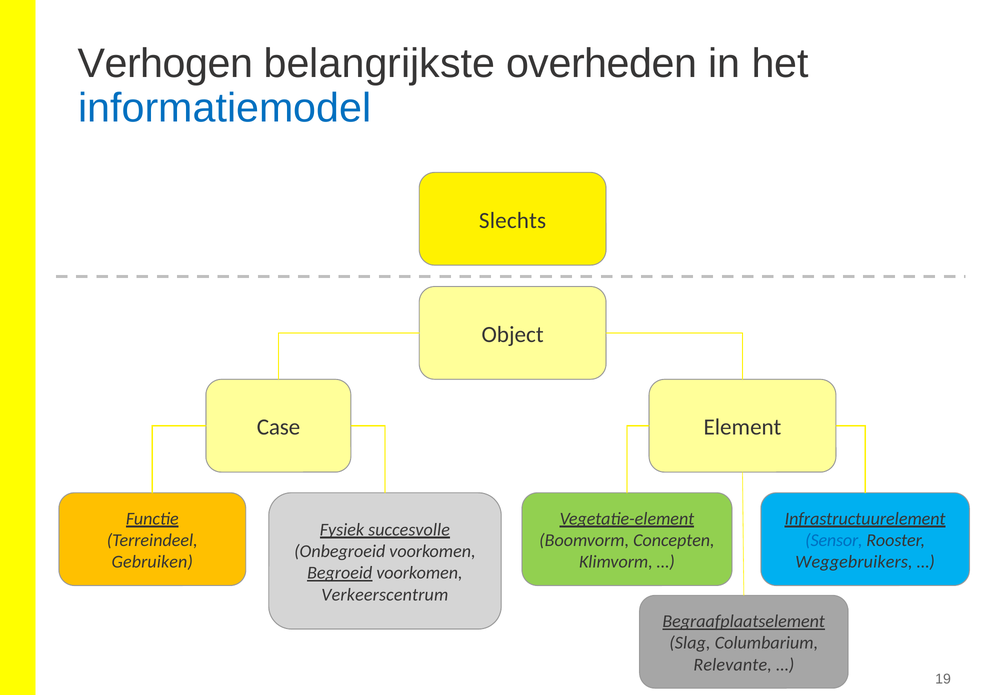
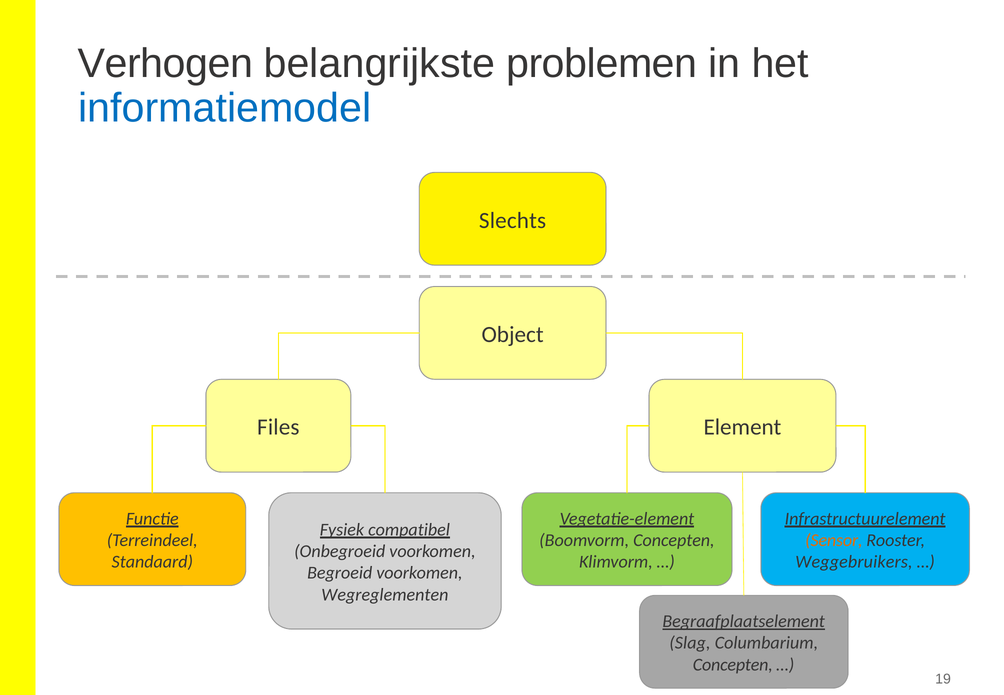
overheden: overheden -> problemen
Case: Case -> Files
succesvolle: succesvolle -> compatibel
Sensor colour: blue -> orange
Gebruiken: Gebruiken -> Standaard
Begroeid underline: present -> none
Verkeerscentrum: Verkeerscentrum -> Wegreglementen
Relevante at (733, 665): Relevante -> Concepten
